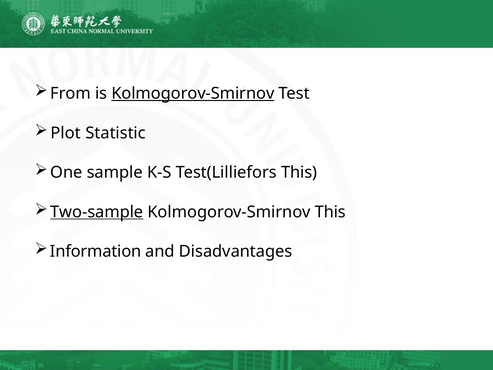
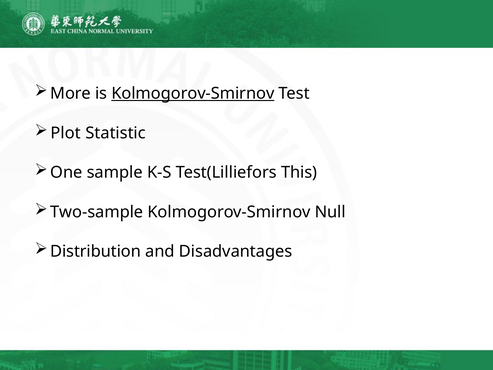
From: From -> More
Two-sample underline: present -> none
Kolmogorov-Smirnov This: This -> Null
Information: Information -> Distribution
